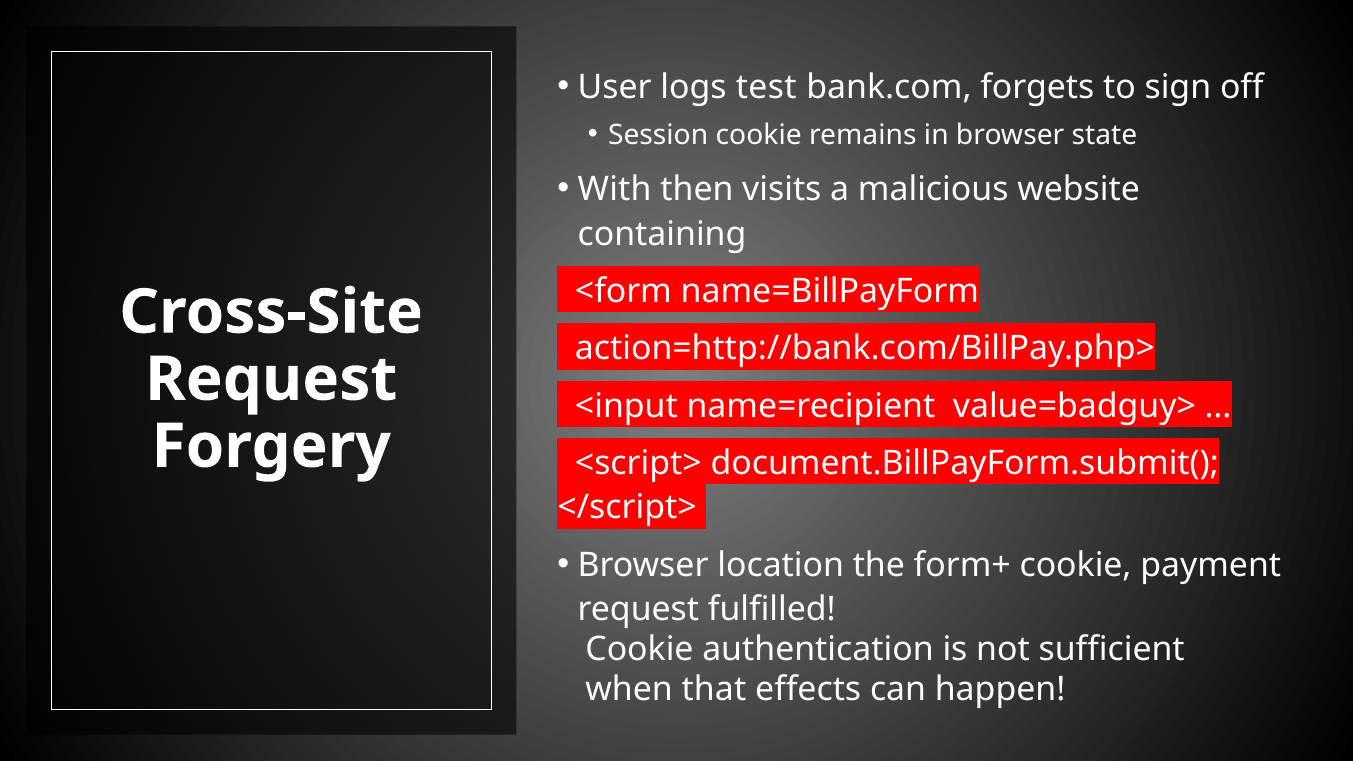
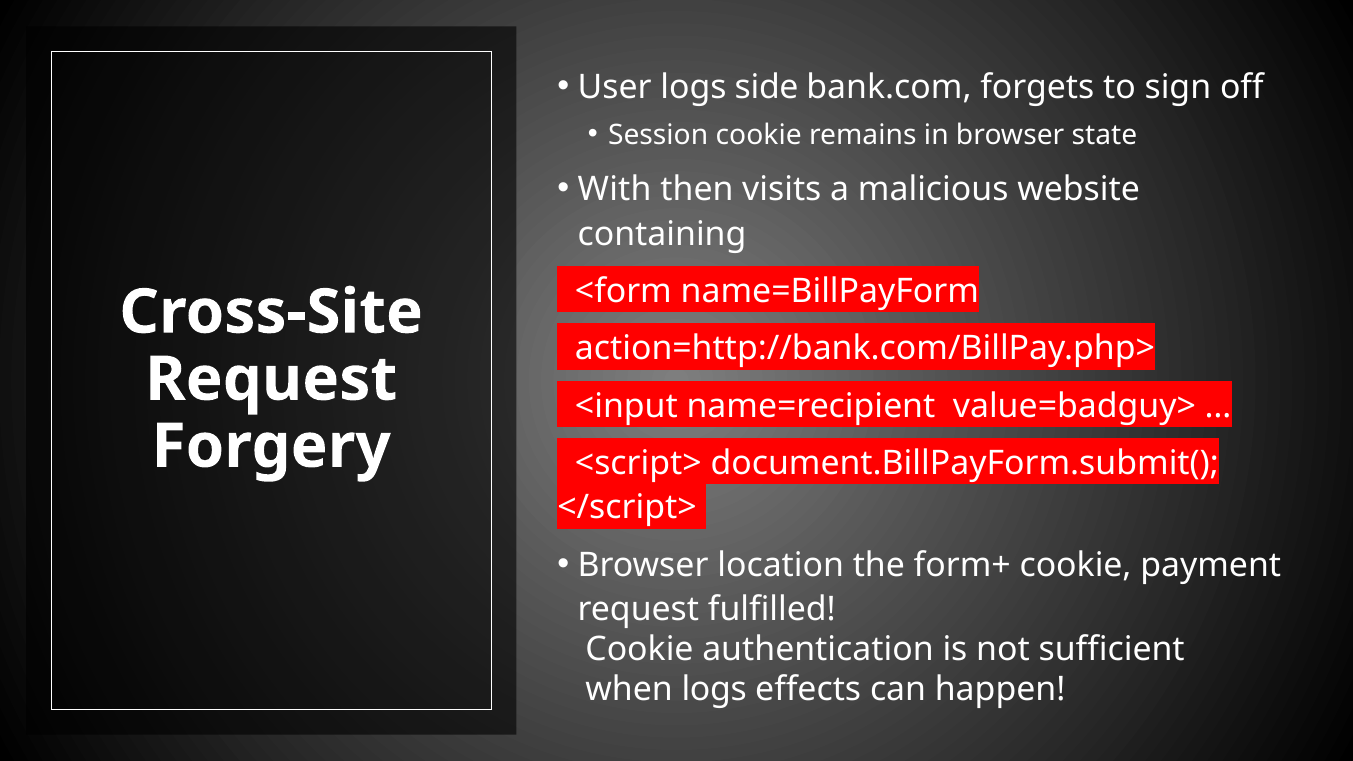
test: test -> side
when that: that -> logs
